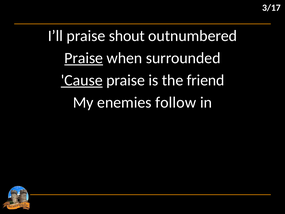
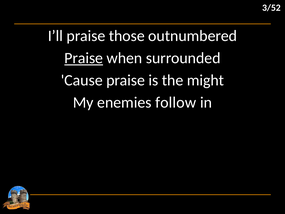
3/17: 3/17 -> 3/52
shout: shout -> those
Cause underline: present -> none
friend: friend -> might
